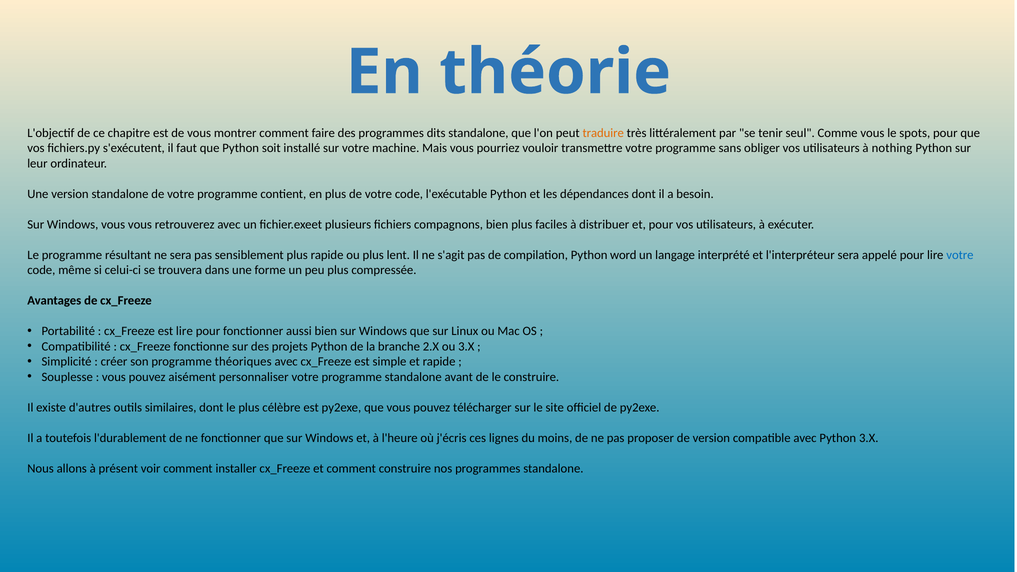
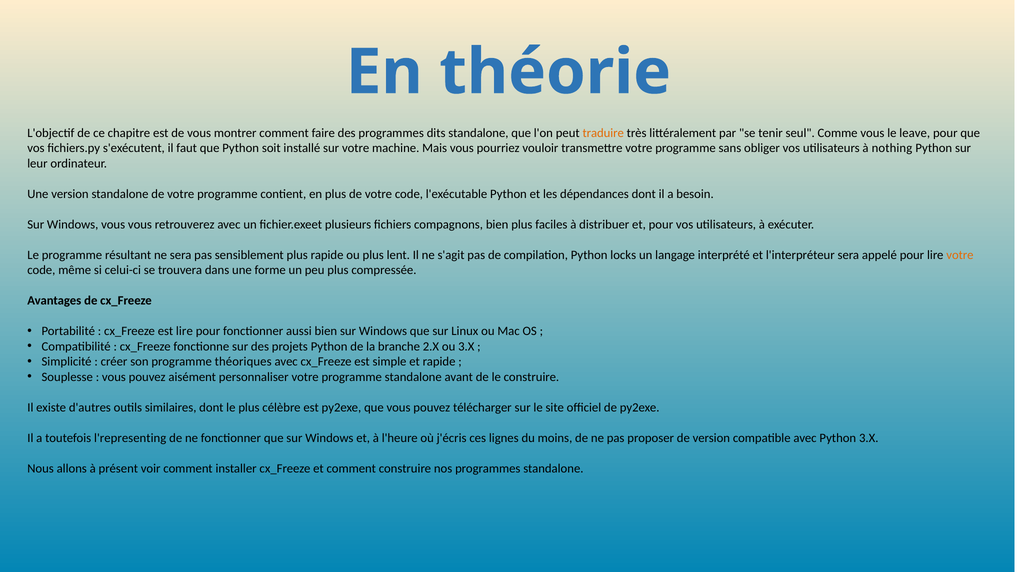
spots: spots -> leave
word: word -> locks
votre at (960, 255) colour: blue -> orange
l'durablement: l'durablement -> l'representing
